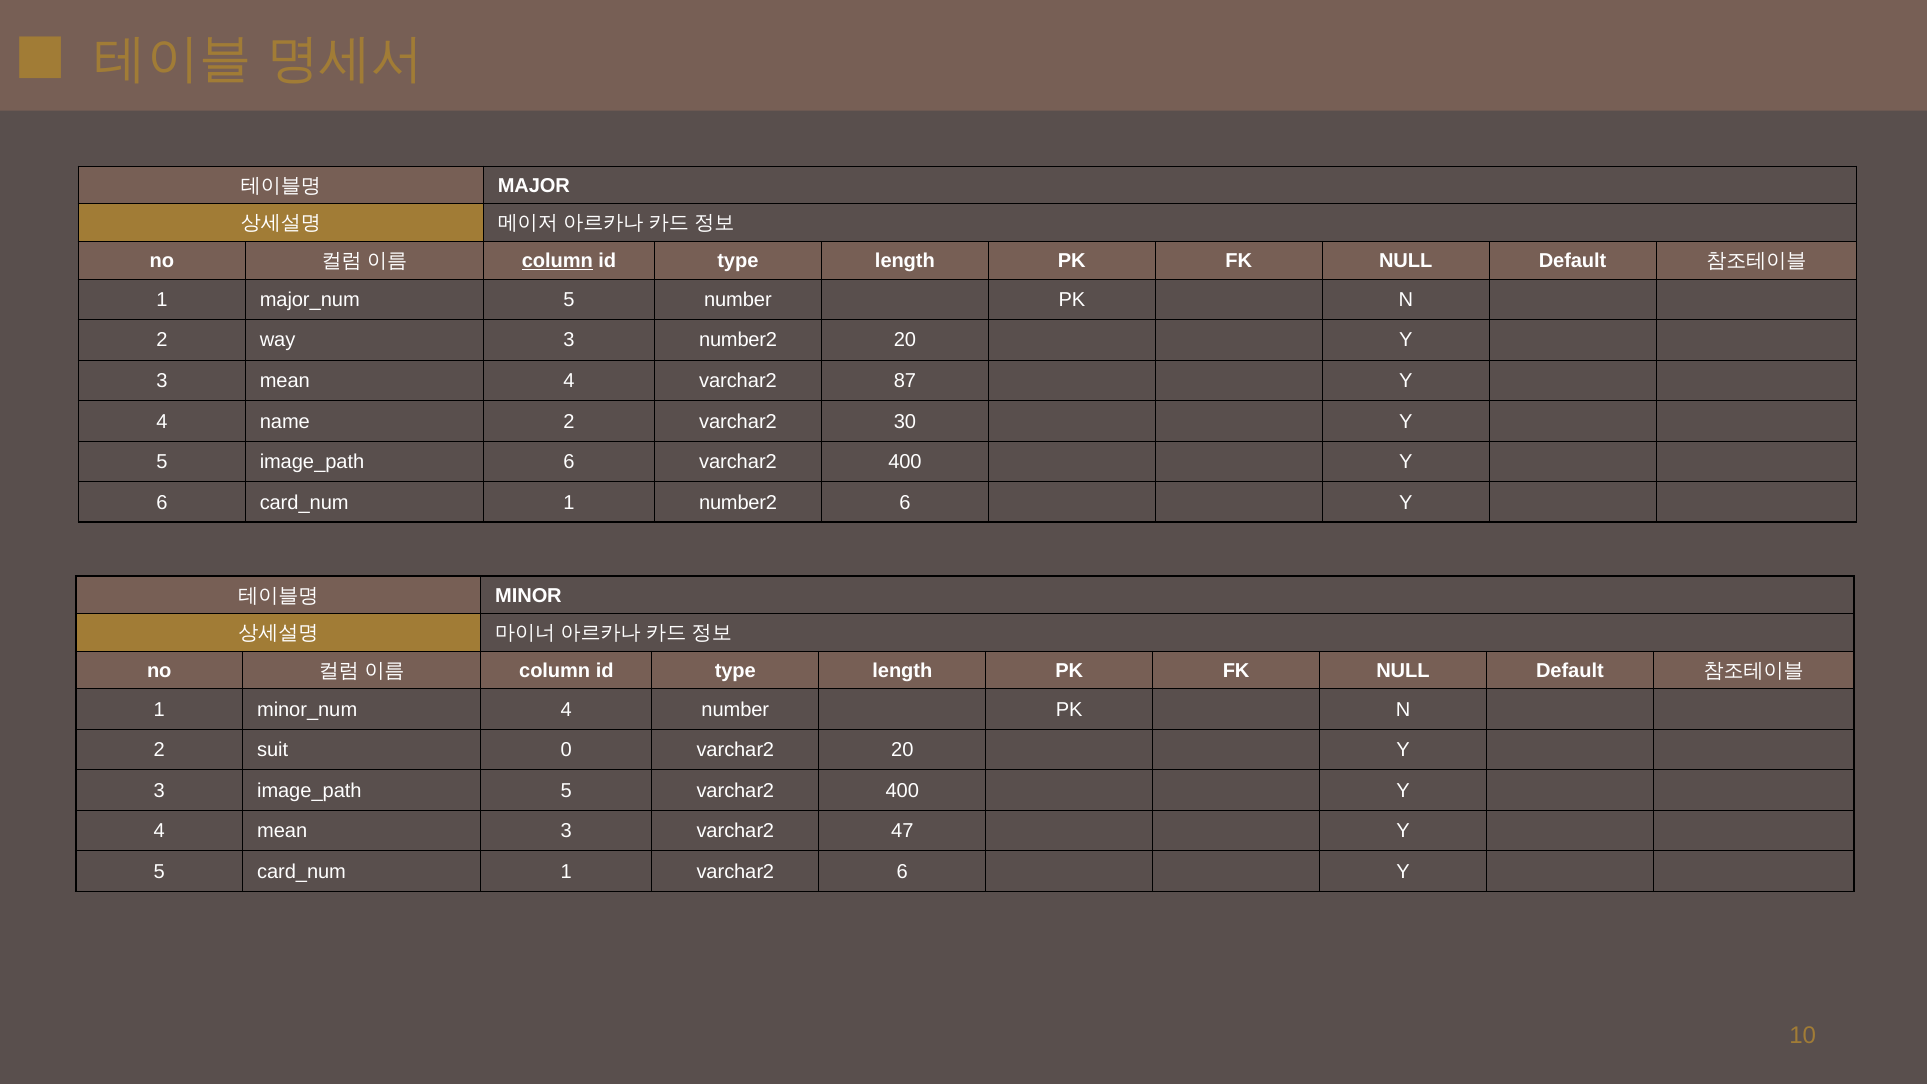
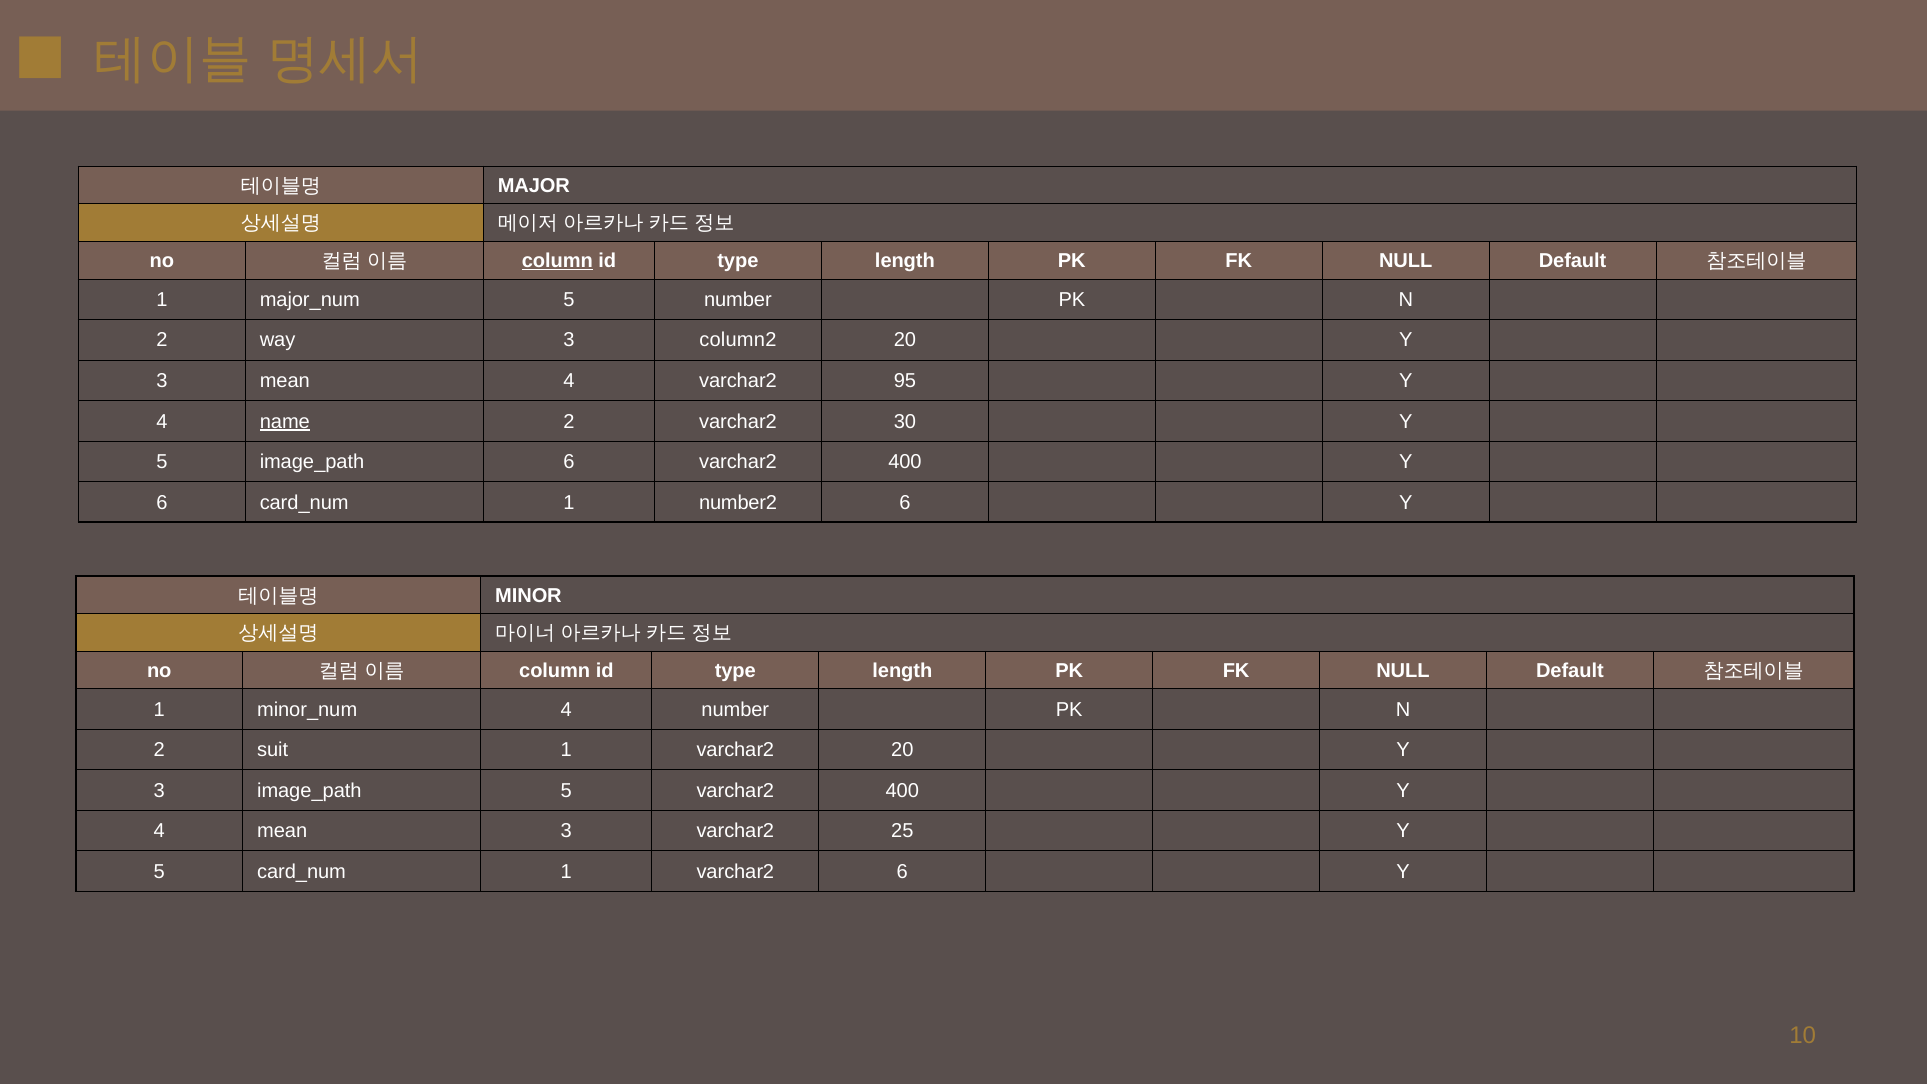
3 number2: number2 -> column2
87: 87 -> 95
name underline: none -> present
suit 0: 0 -> 1
47: 47 -> 25
